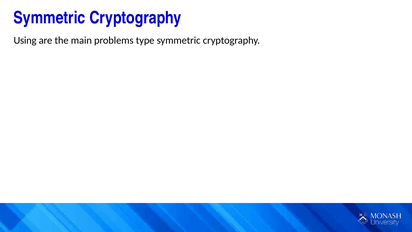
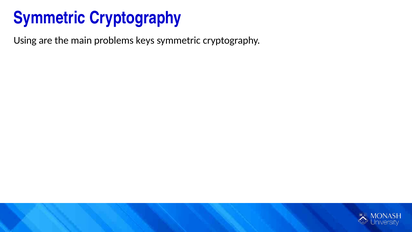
type: type -> keys
